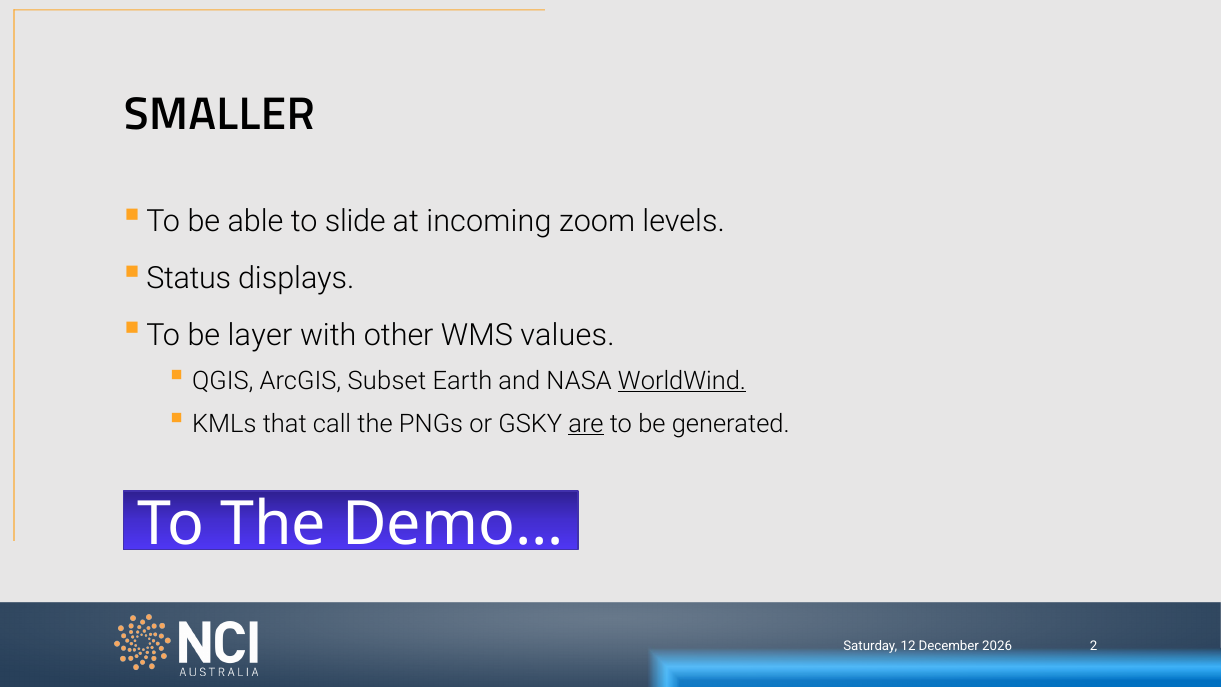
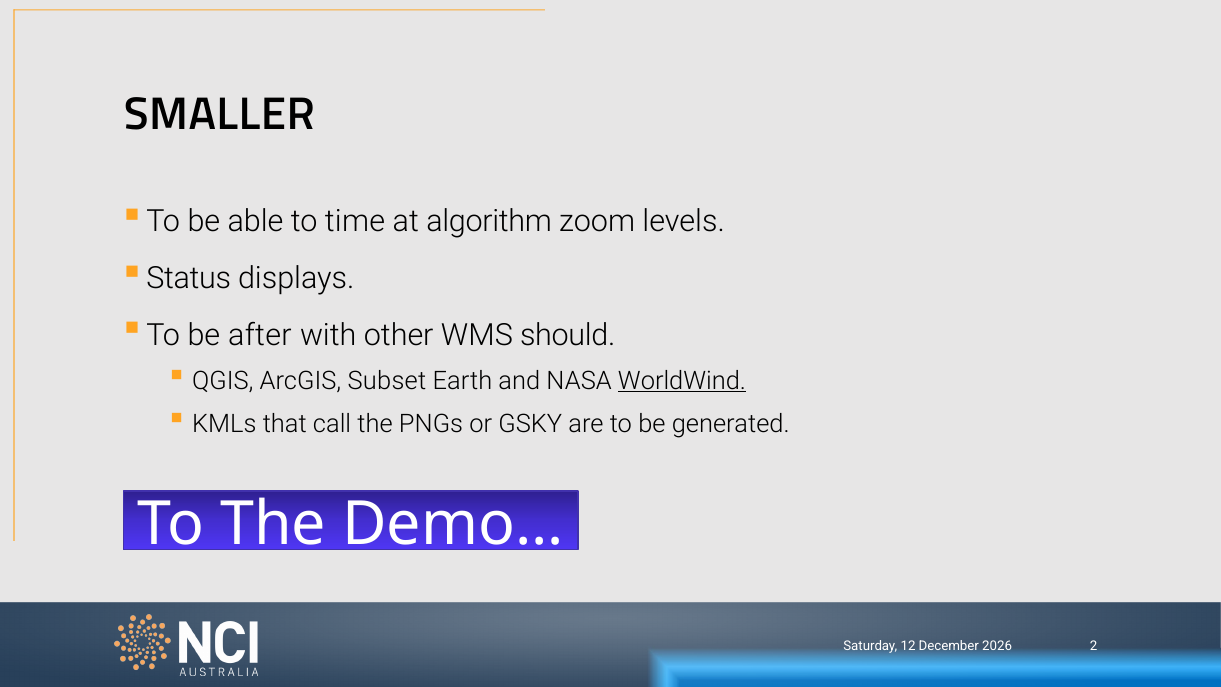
slide: slide -> time
incoming: incoming -> algorithm
layer: layer -> after
values: values -> should
are underline: present -> none
